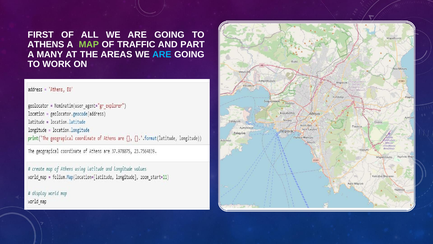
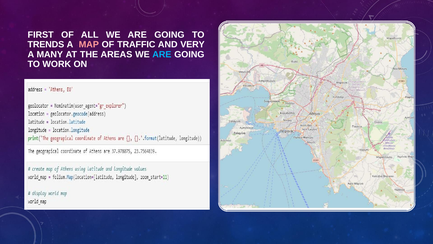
ATHENS: ATHENS -> TRENDS
MAP colour: light green -> pink
PART: PART -> VERY
